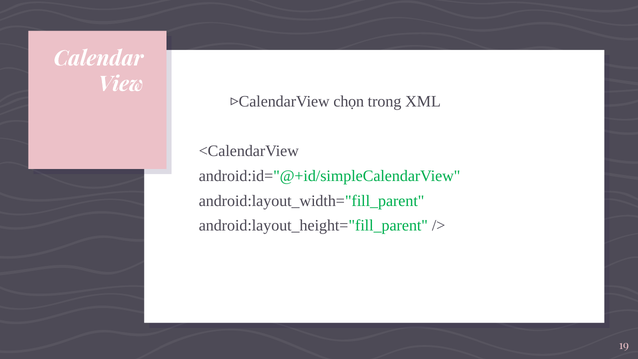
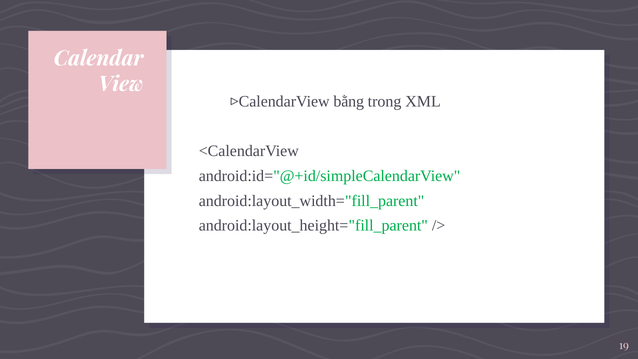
chọn: chọn -> bằng
